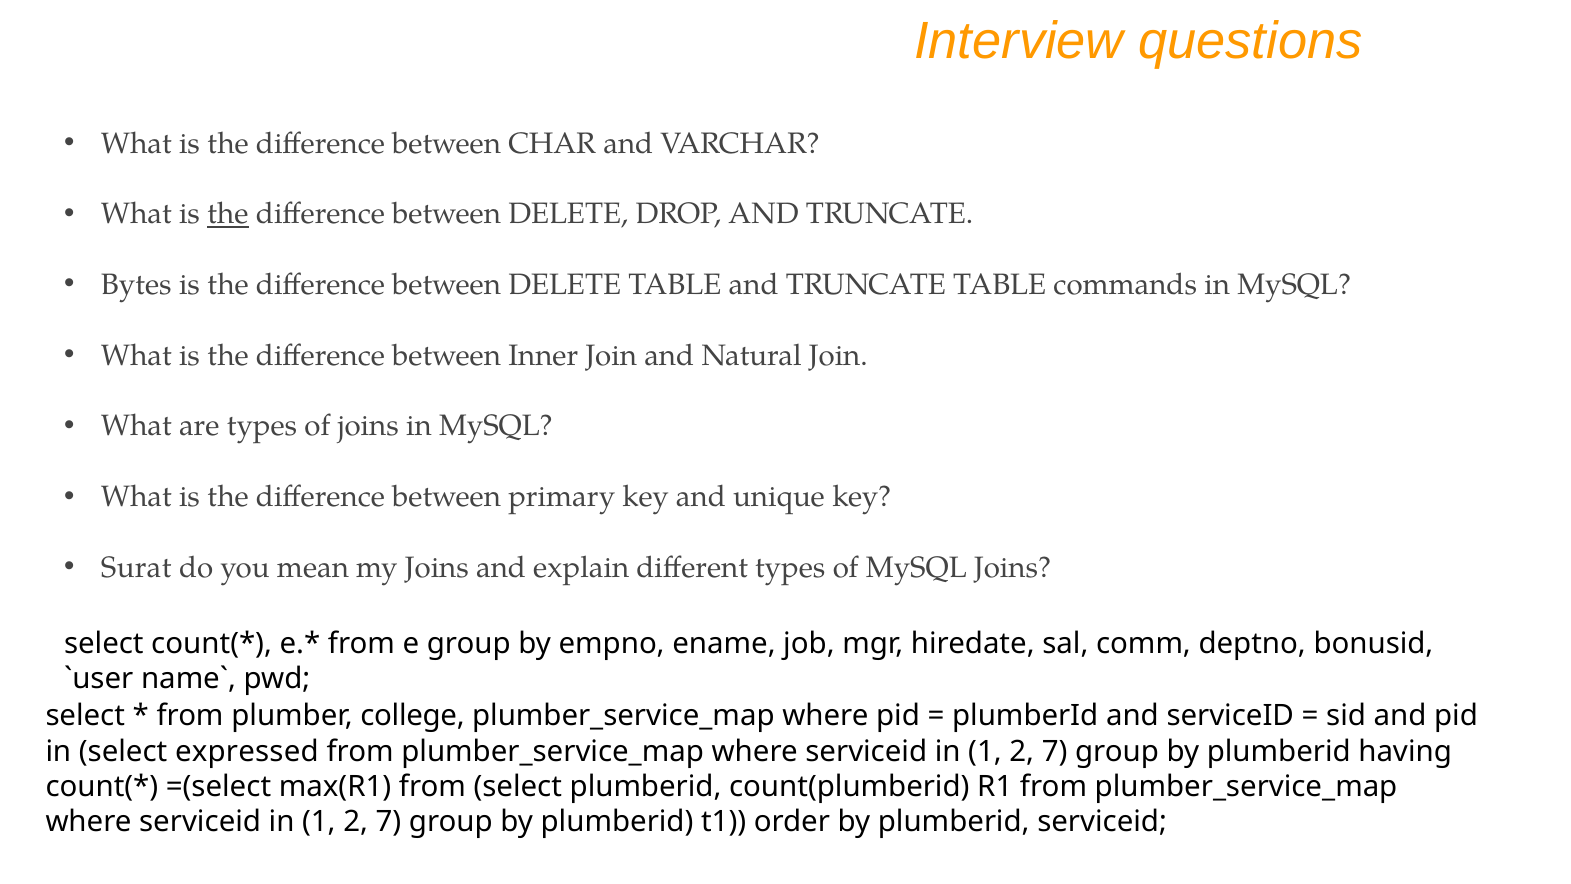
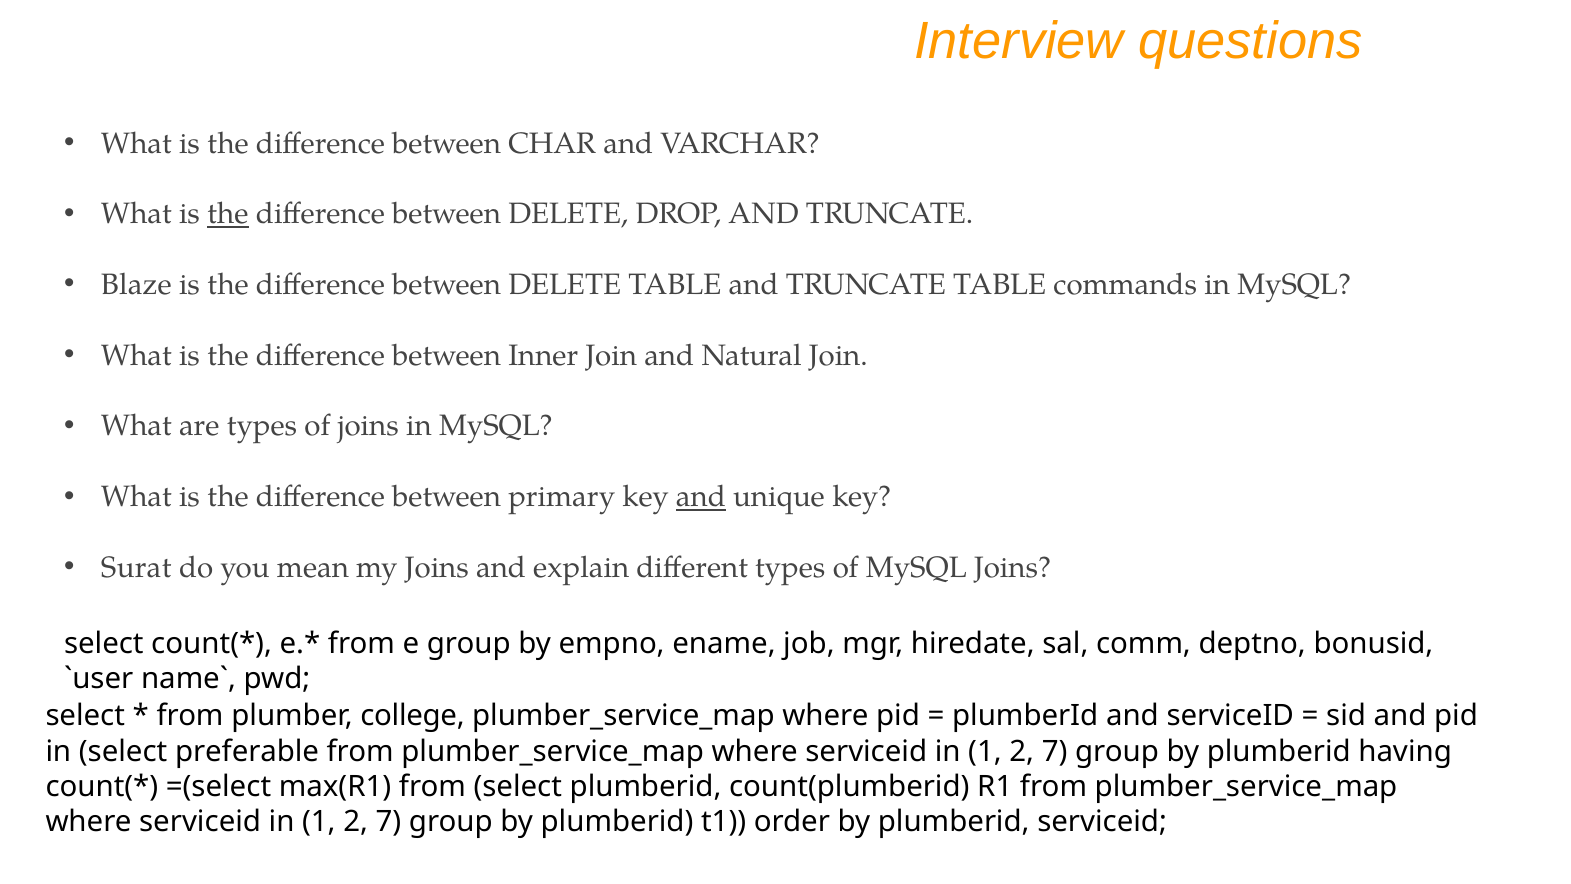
Bytes: Bytes -> Blaze
and at (701, 497) underline: none -> present
expressed: expressed -> preferable
